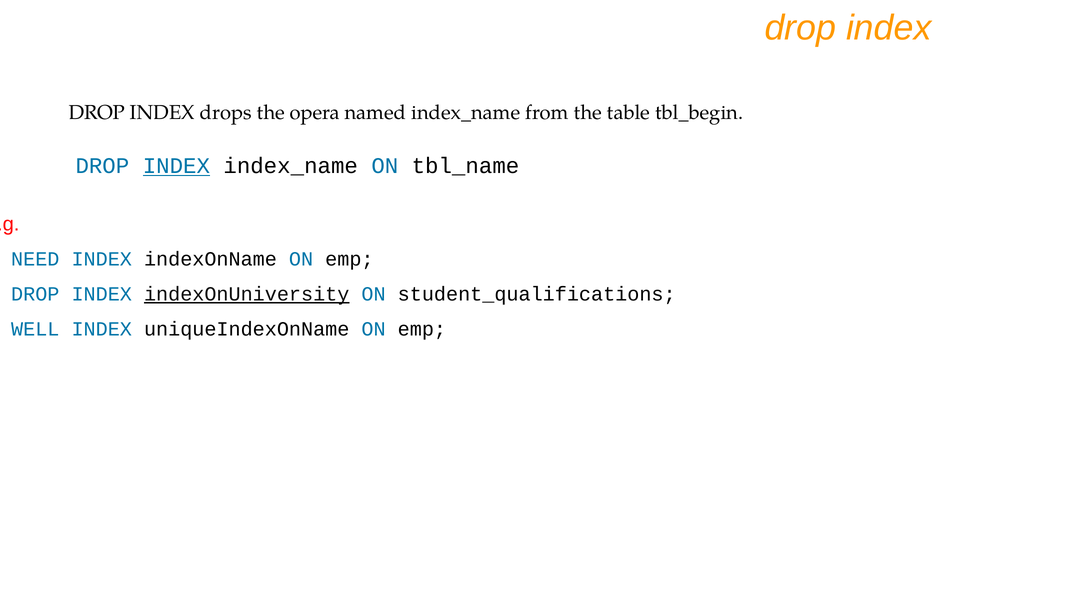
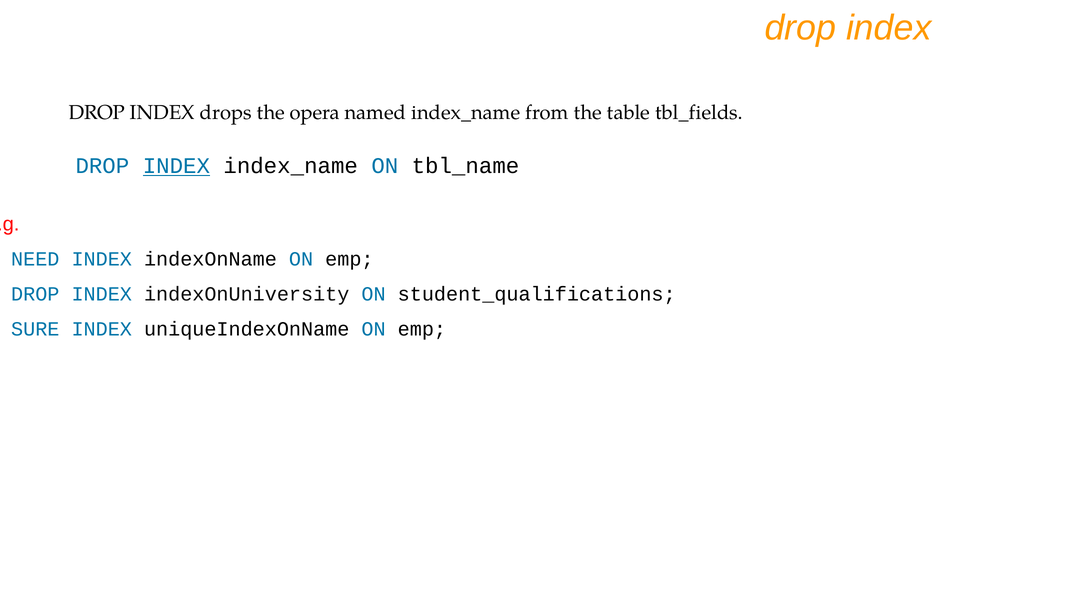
tbl_begin: tbl_begin -> tbl_fields
indexOnUniversity underline: present -> none
WELL: WELL -> SURE
